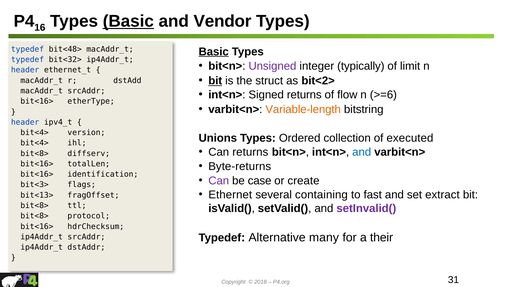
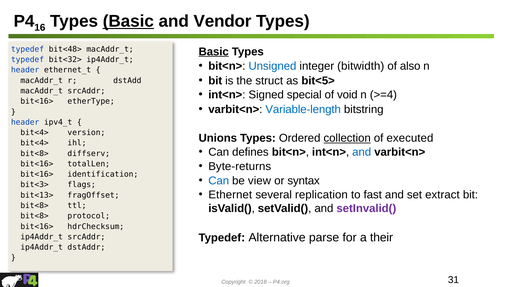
Unsigned colour: purple -> blue
typically: typically -> bitwidth
limit: limit -> also
bit at (215, 81) underline: present -> none
bit<2>: bit<2> -> bit<5>
Signed returns: returns -> special
flow: flow -> void
>=6: >=6 -> >=4
Variable-length colour: orange -> blue
collection underline: none -> present
Can returns: returns -> defines
Can at (219, 181) colour: purple -> blue
case: case -> view
create: create -> syntax
containing: containing -> replication
many: many -> parse
